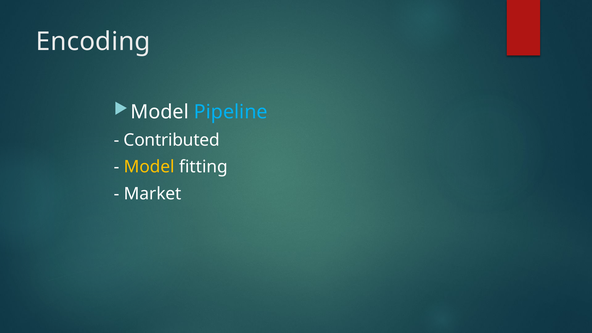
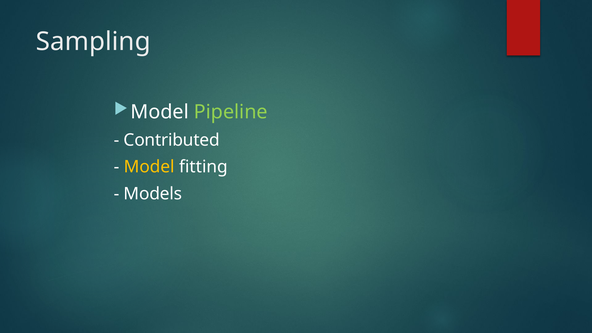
Encoding: Encoding -> Sampling
Pipeline colour: light blue -> light green
Market: Market -> Models
